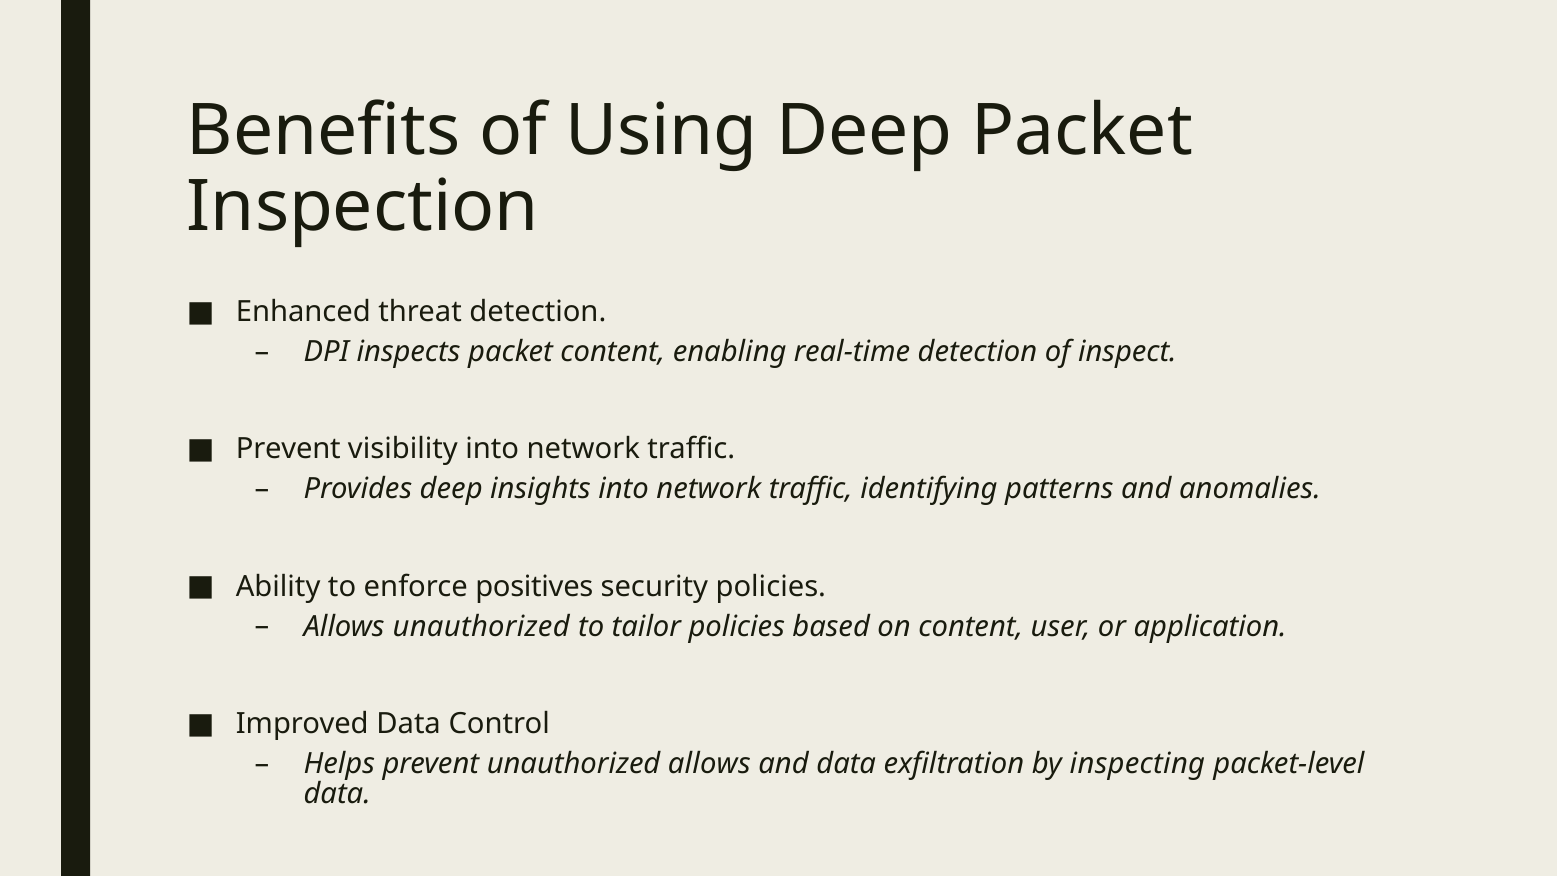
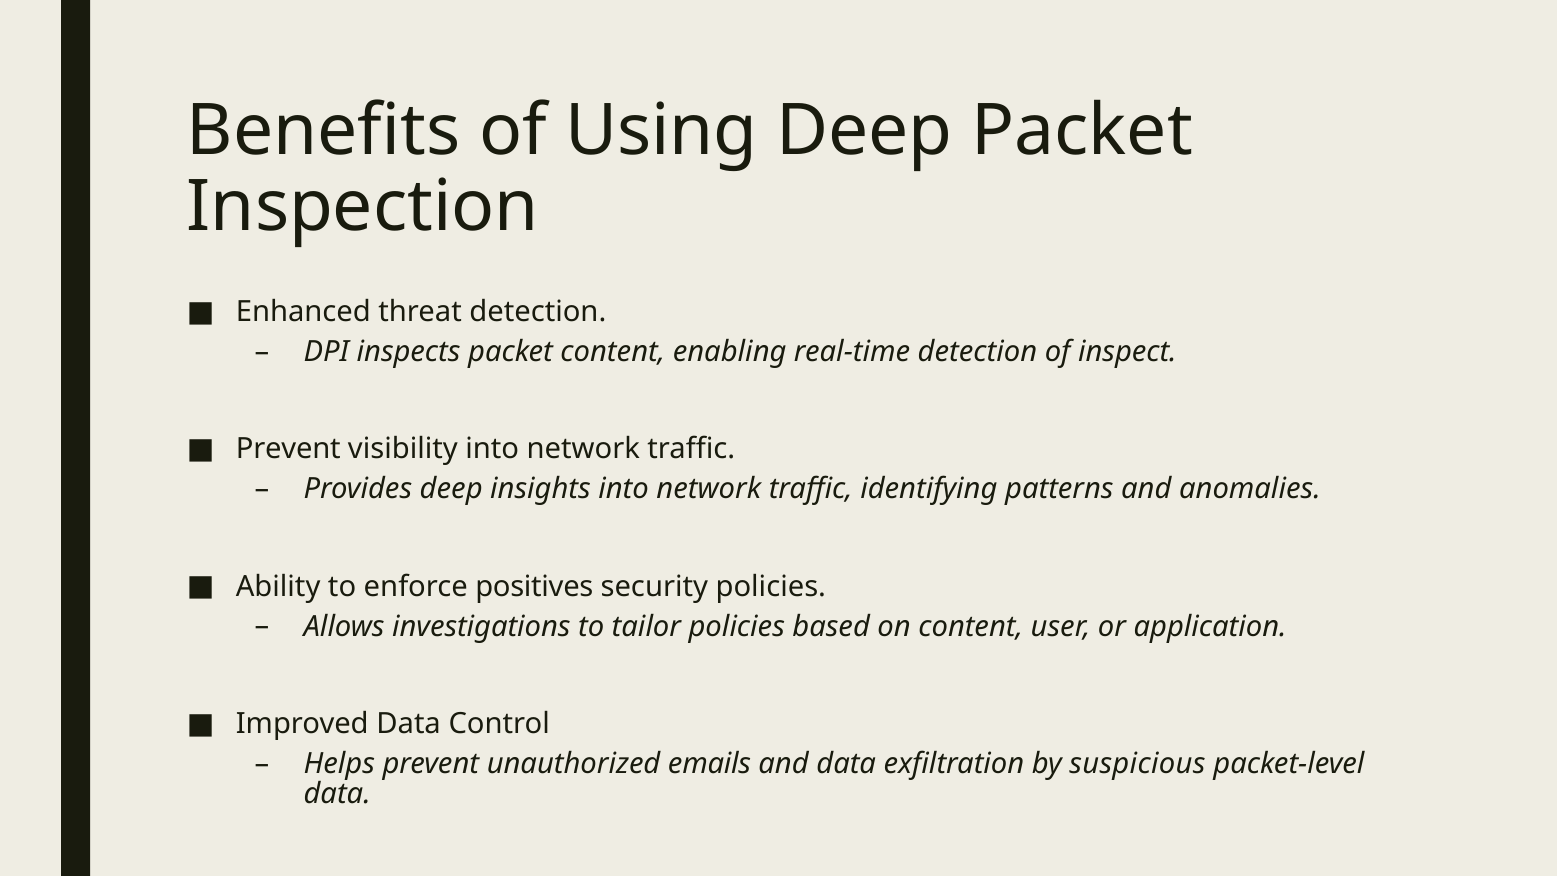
Allows unauthorized: unauthorized -> investigations
unauthorized allows: allows -> emails
inspecting: inspecting -> suspicious
